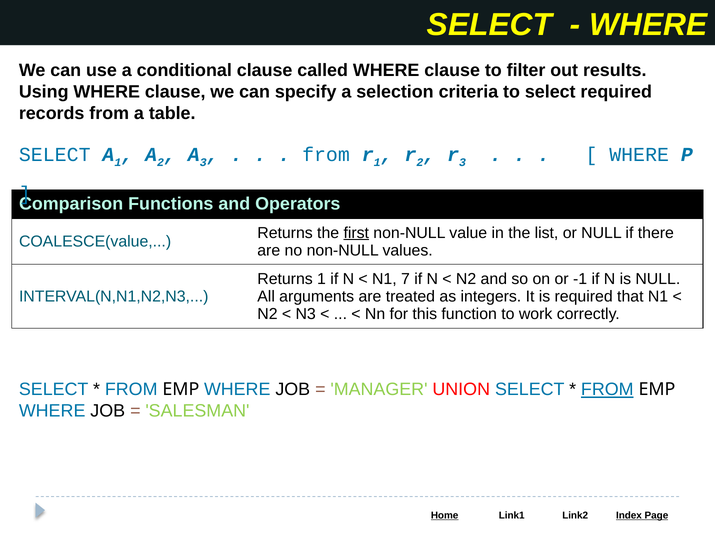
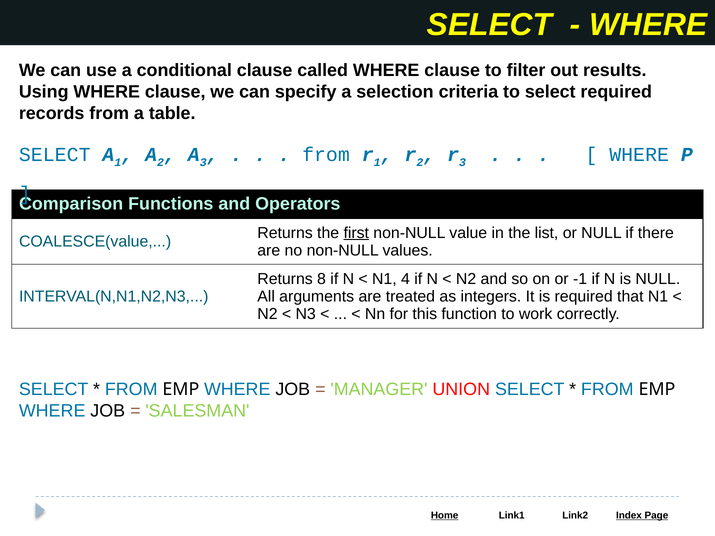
Returns 1: 1 -> 8
7: 7 -> 4
FROM at (607, 390) underline: present -> none
